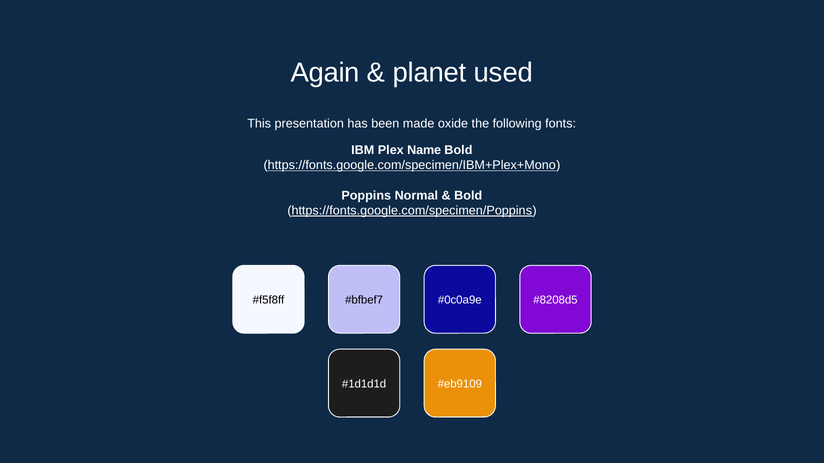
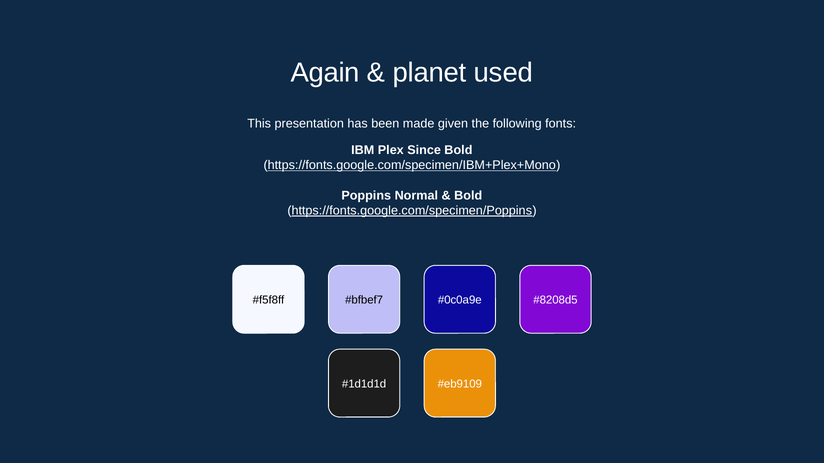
oxide: oxide -> given
Name: Name -> Since
